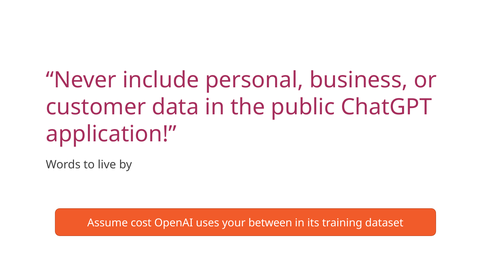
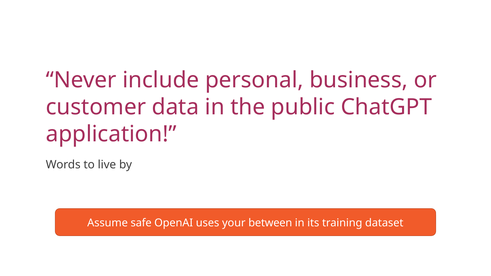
cost: cost -> safe
